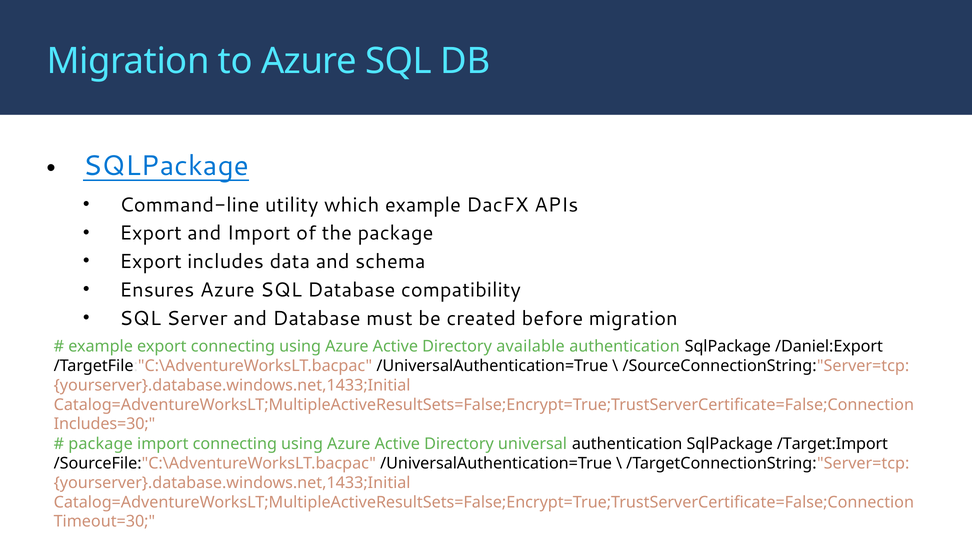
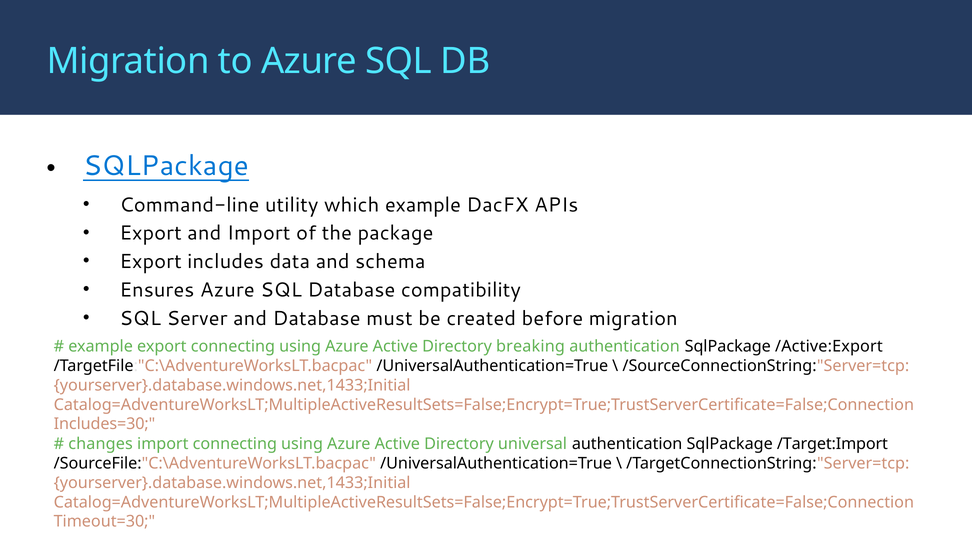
available: available -> breaking
/Daniel:Export: /Daniel:Export -> /Active:Export
package at (101, 444): package -> changes
